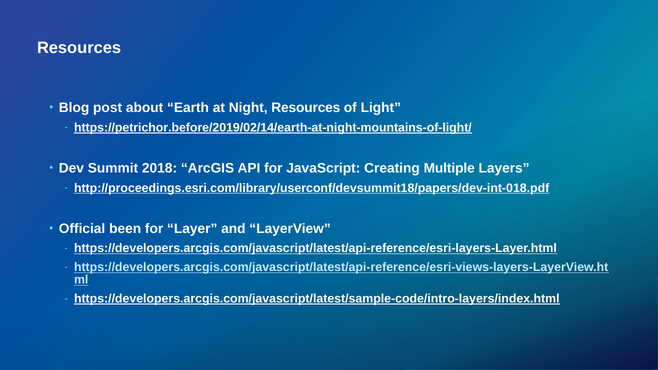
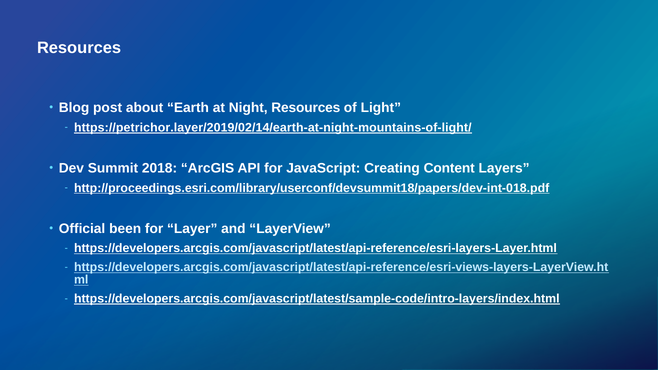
https://petrichor.before/2019/02/14/earth-at-night-mountains-of-light/: https://petrichor.before/2019/02/14/earth-at-night-mountains-of-light/ -> https://petrichor.layer/2019/02/14/earth-at-night-mountains-of-light/
Multiple: Multiple -> Content
